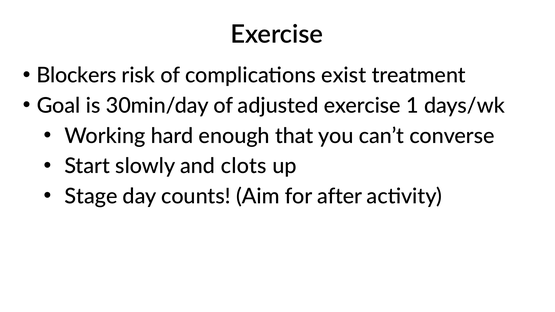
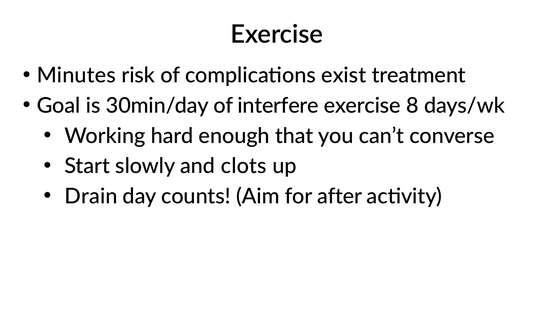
Blockers: Blockers -> Minutes
adjusted: adjusted -> interfere
1: 1 -> 8
Stage: Stage -> Drain
